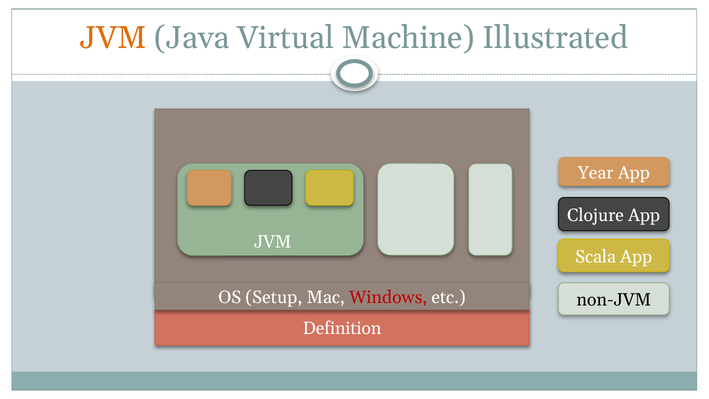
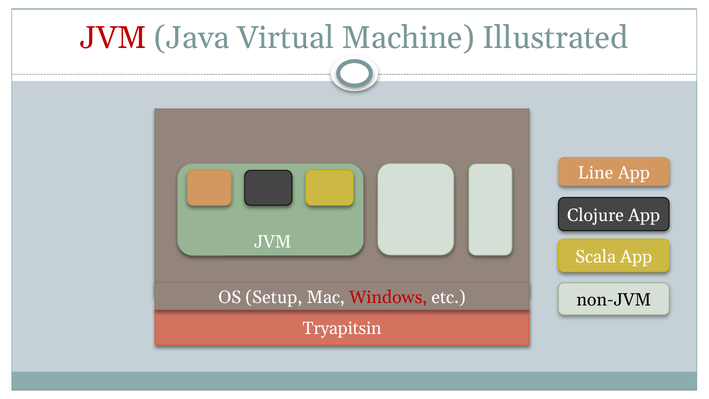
JVM at (113, 38) colour: orange -> red
Year: Year -> Line
Definition: Definition -> Tryapitsin
